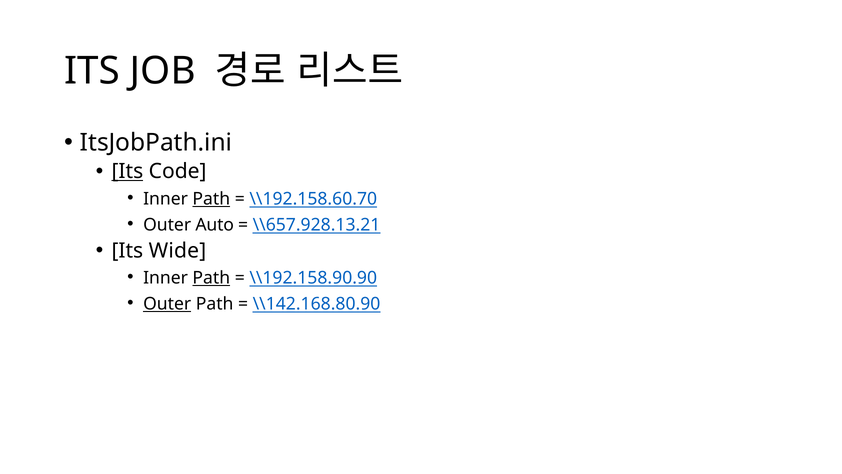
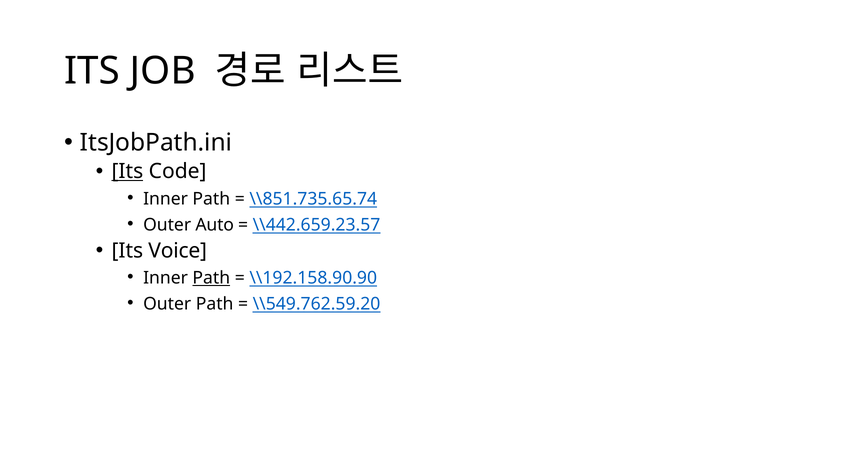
Path at (211, 199) underline: present -> none
\\192.158.60.70: \\192.158.60.70 -> \\851.735.65.74
\\657.928.13.21: \\657.928.13.21 -> \\442.659.23.57
Wide: Wide -> Voice
Outer at (167, 304) underline: present -> none
\\142.168.80.90: \\142.168.80.90 -> \\549.762.59.20
